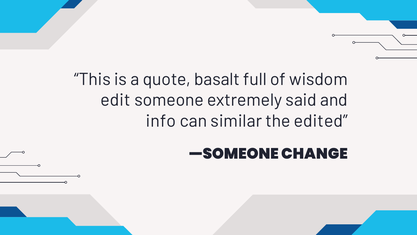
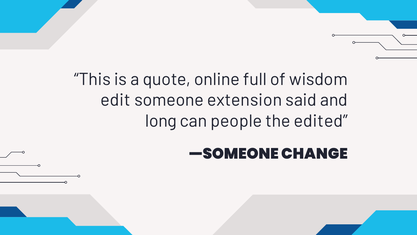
basalt: basalt -> online
extremely: extremely -> extension
info: info -> long
similar: similar -> people
